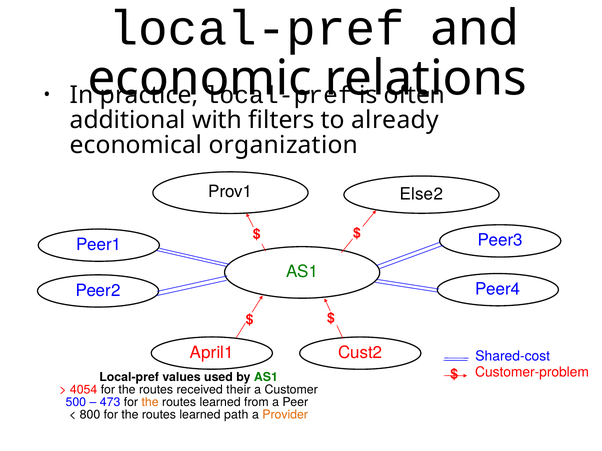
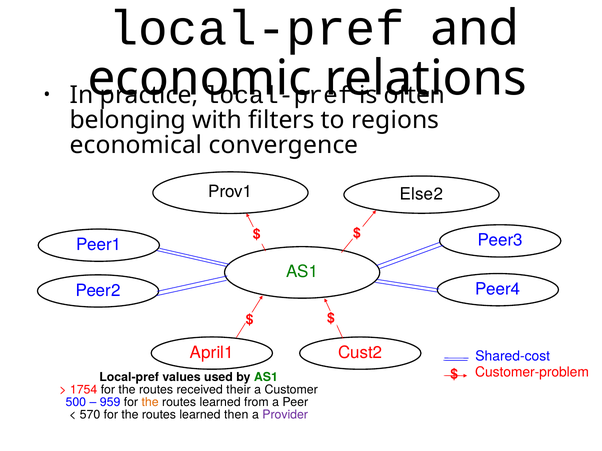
additional: additional -> belonging
already: already -> regions
organization: organization -> convergence
4054: 4054 -> 1754
473: 473 -> 959
800: 800 -> 570
path: path -> then
Provider colour: orange -> purple
